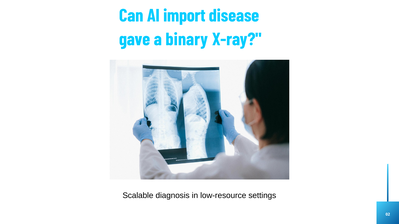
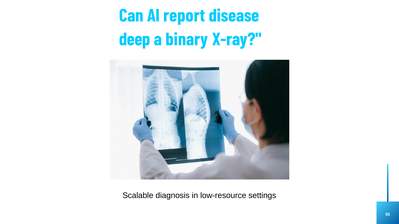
import: import -> report
gave: gave -> deep
